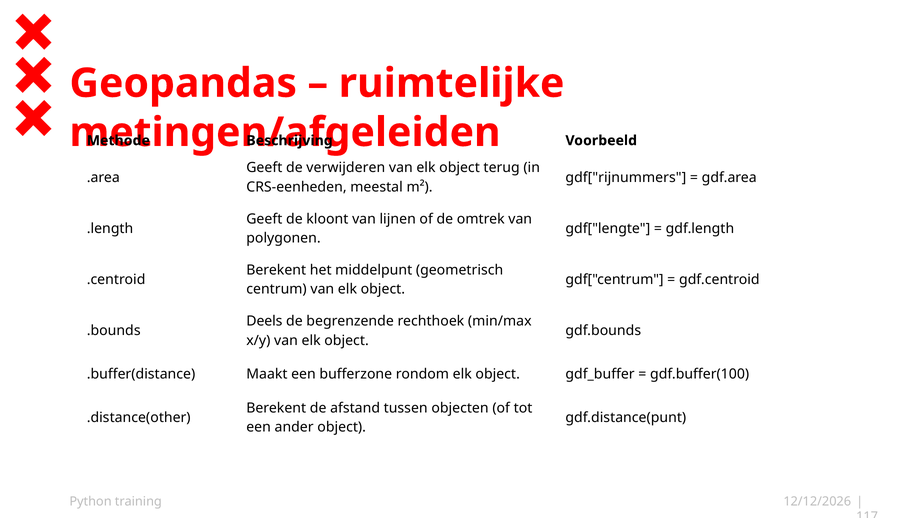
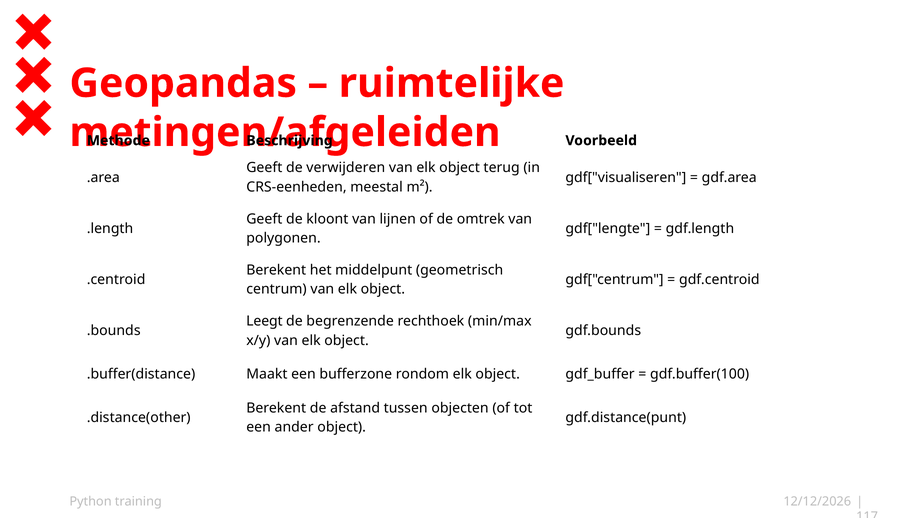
gdf["rijnummers: gdf["rijnummers -> gdf["visualiseren
Deels: Deels -> Leegt
